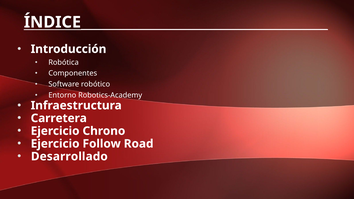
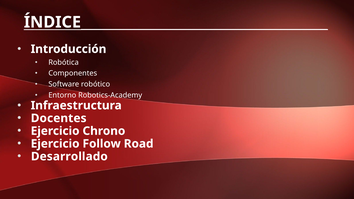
Carretera: Carretera -> Docentes
